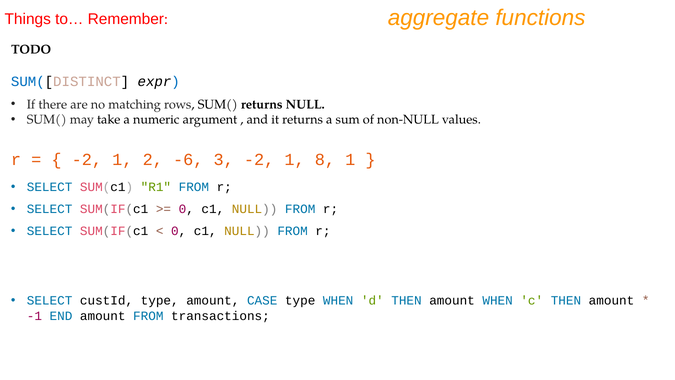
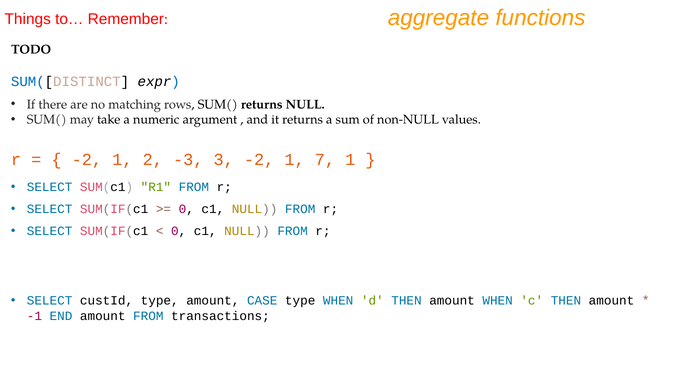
-6: -6 -> -3
8: 8 -> 7
